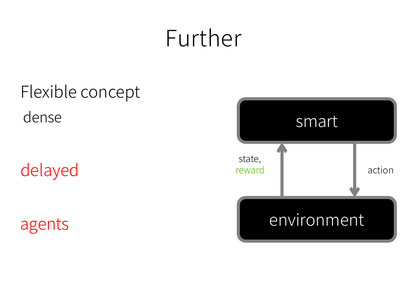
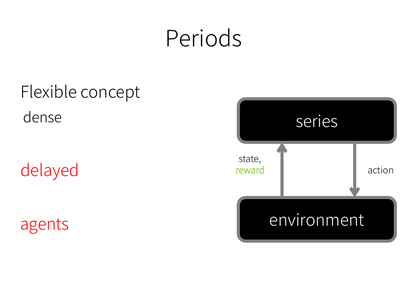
Further: Further -> Periods
smart: smart -> series
